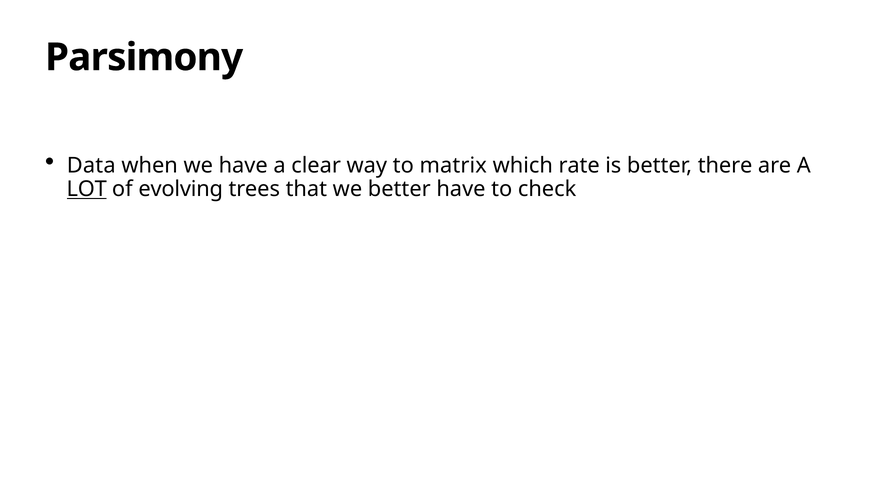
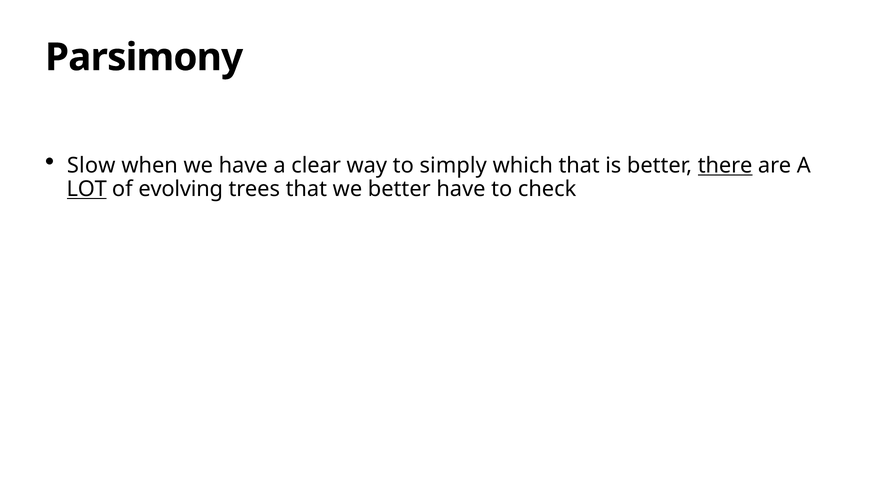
Data: Data -> Slow
matrix: matrix -> simply
which rate: rate -> that
there underline: none -> present
